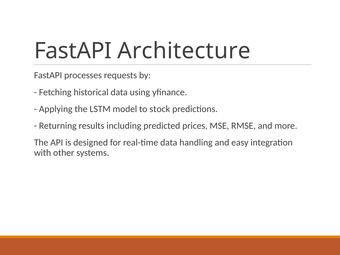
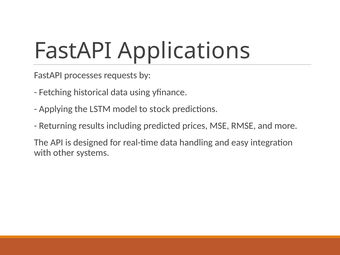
Architecture: Architecture -> Applications
